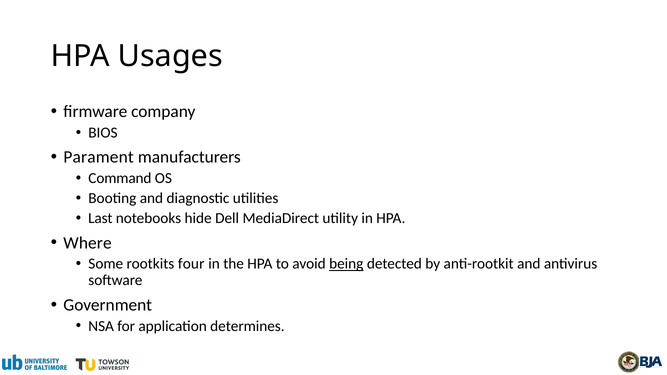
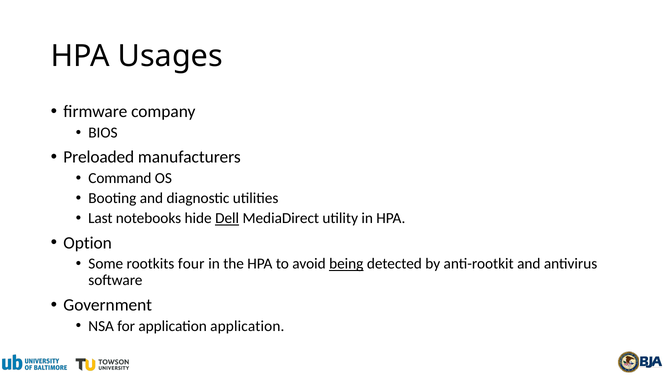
Parament: Parament -> Preloaded
Dell underline: none -> present
Where: Where -> Option
application determines: determines -> application
